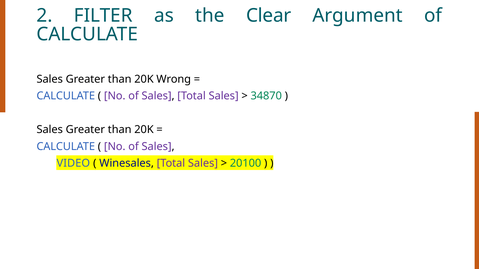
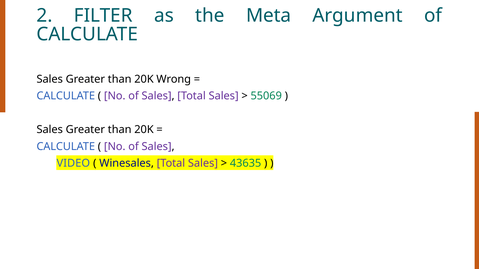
Clear: Clear -> Meta
34870: 34870 -> 55069
20100: 20100 -> 43635
